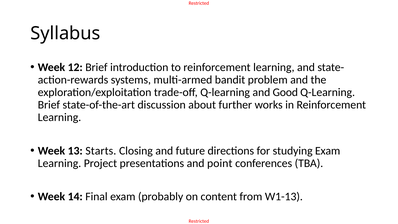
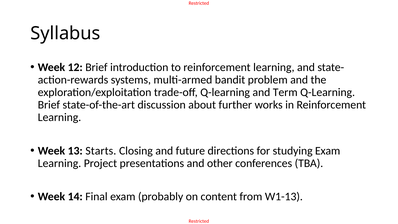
Good: Good -> Term
point: point -> other
